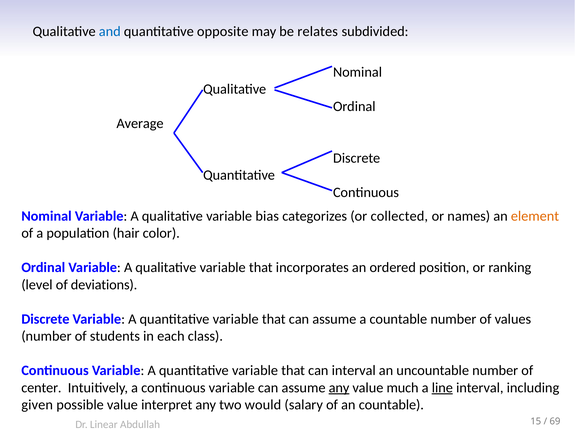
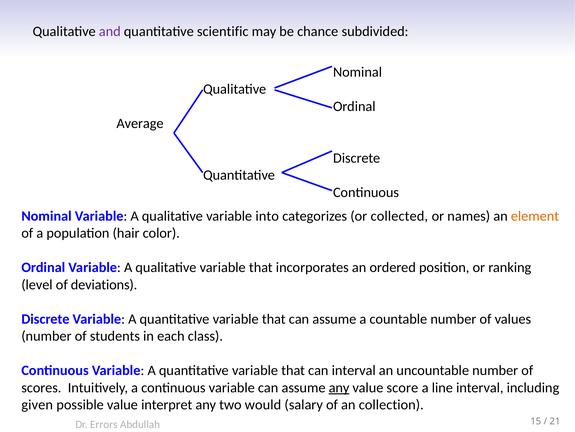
and colour: blue -> purple
opposite: opposite -> scientific
relates: relates -> chance
bias: bias -> into
center: center -> scores
much: much -> score
line underline: present -> none
an countable: countable -> collection
69: 69 -> 21
Linear: Linear -> Errors
